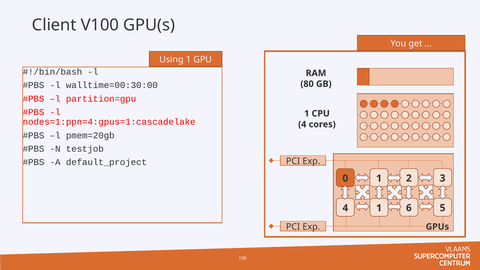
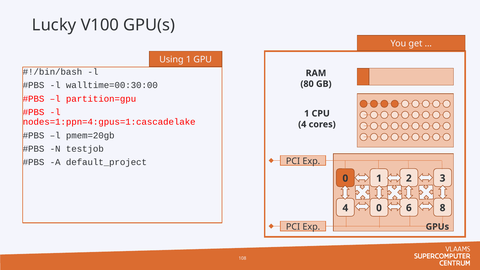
Client: Client -> Lucky
5: 5 -> 8
4 1: 1 -> 0
